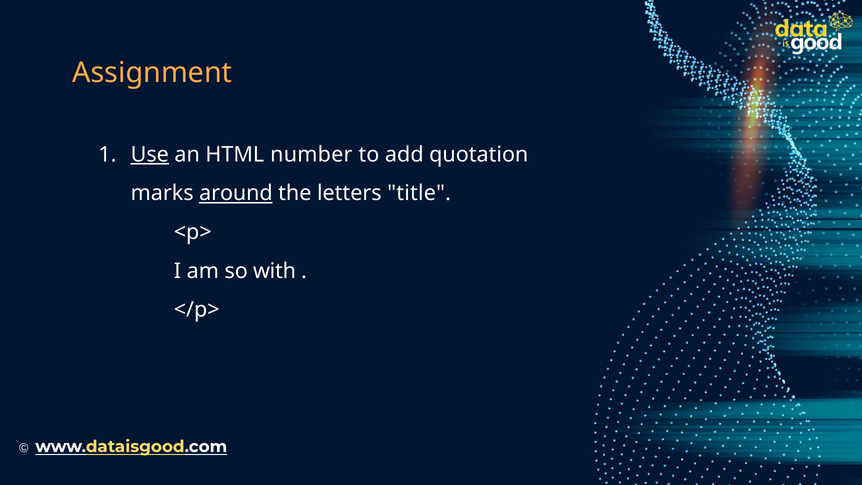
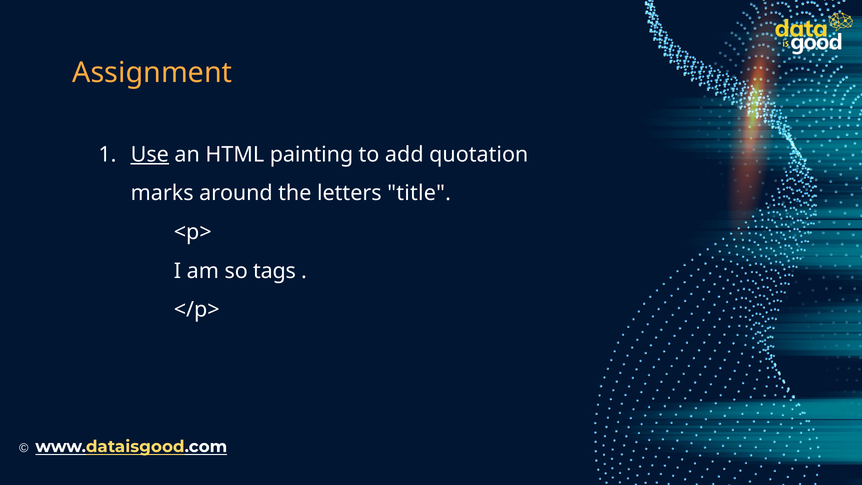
number: number -> painting
around underline: present -> none
with: with -> tags
